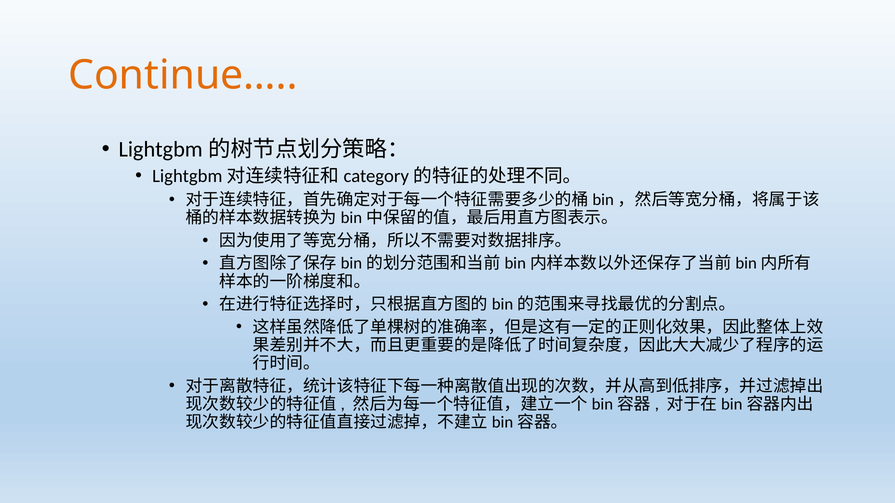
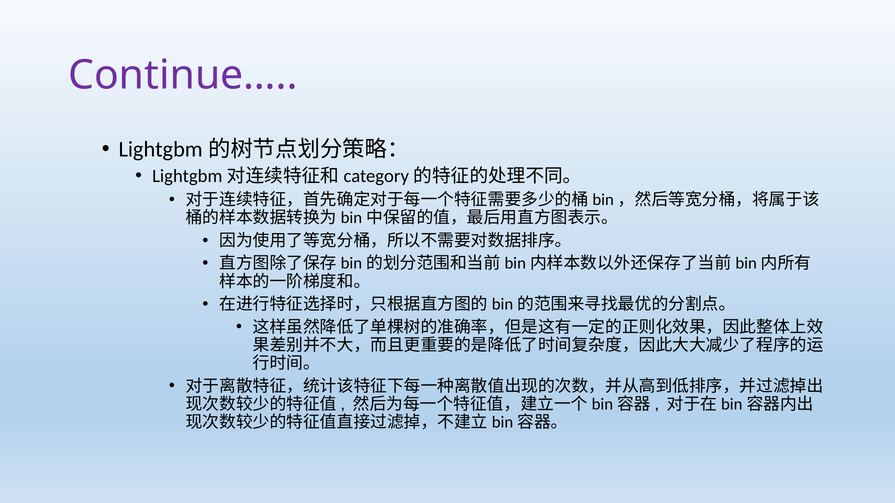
Continue… colour: orange -> purple
